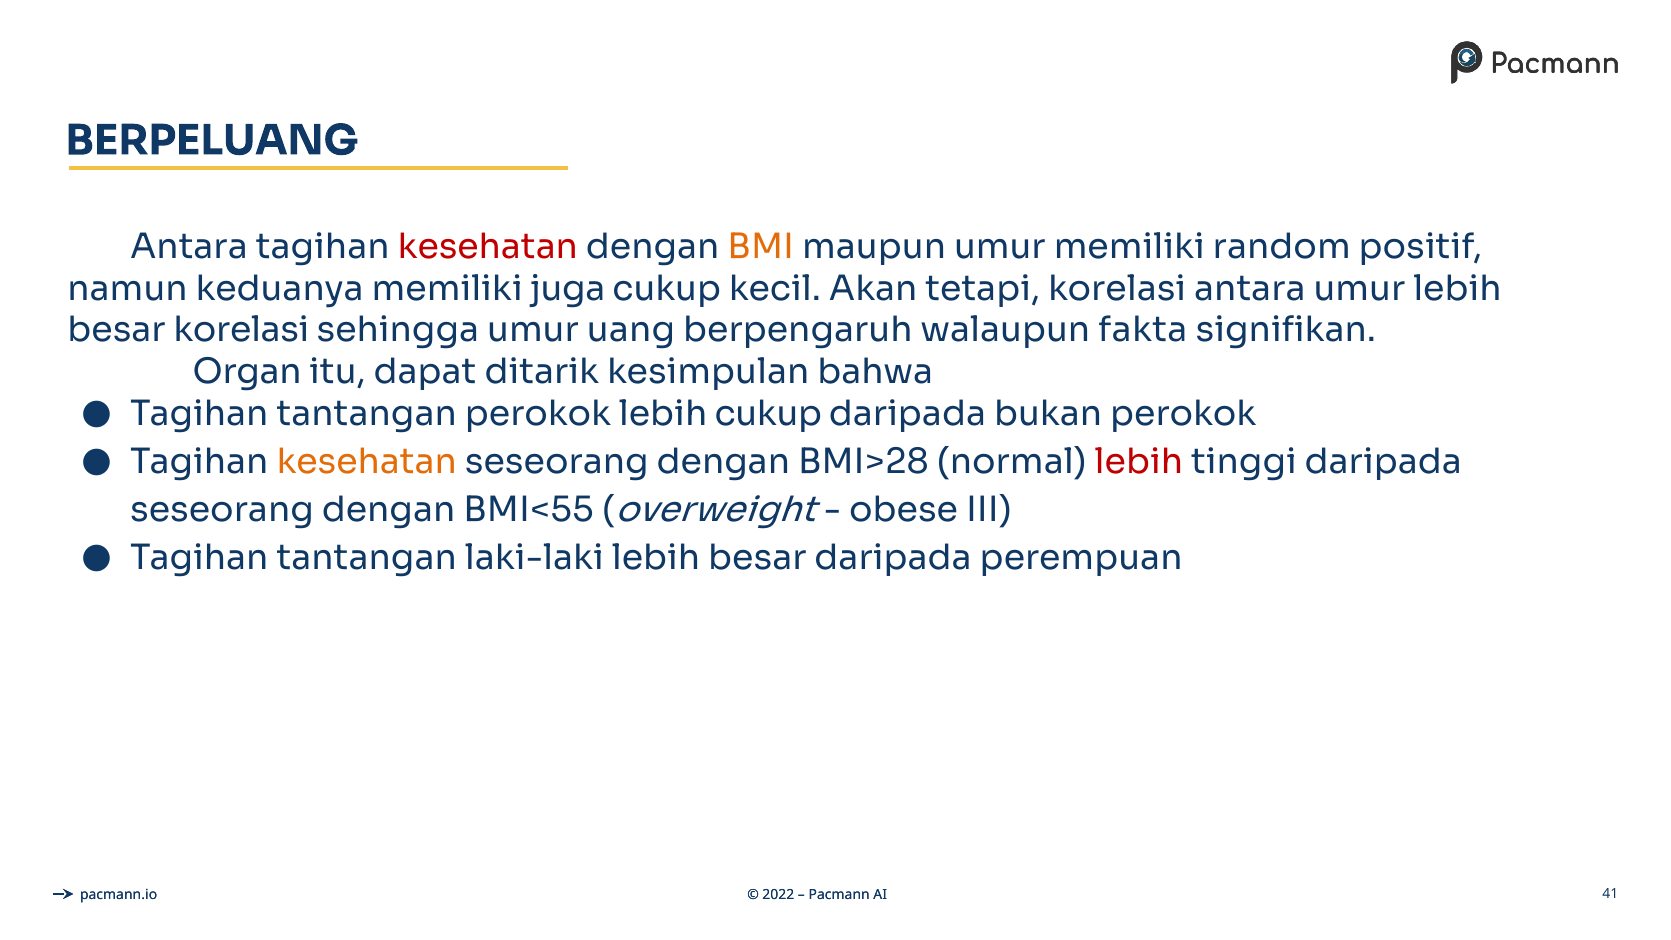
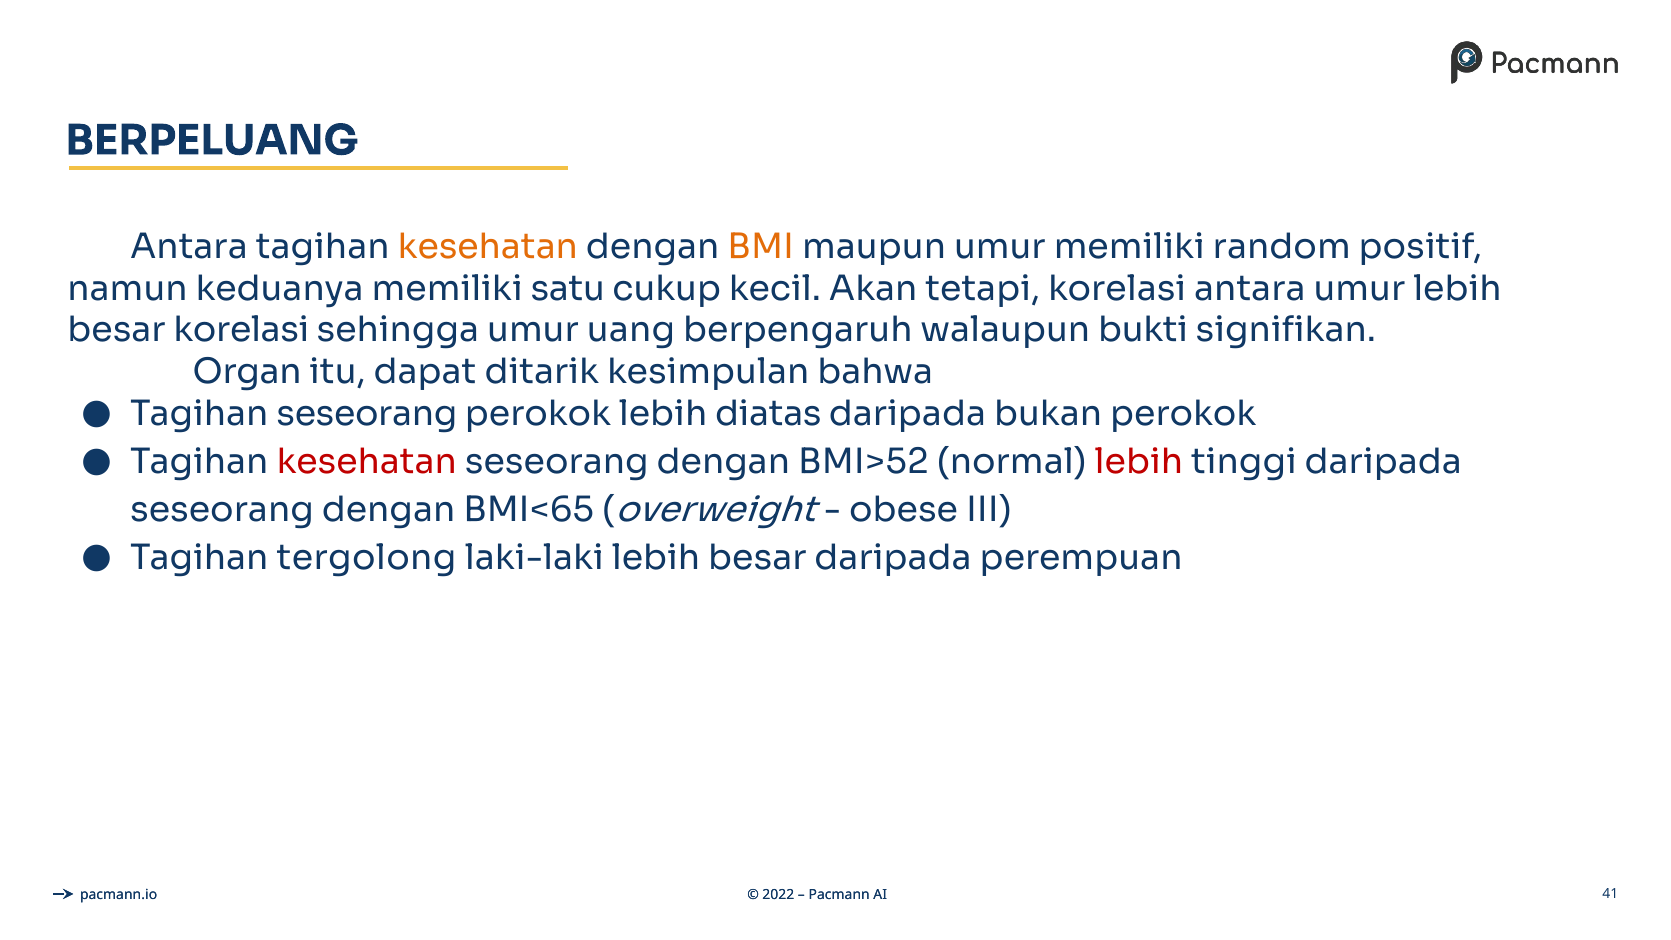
kesehatan at (488, 247) colour: red -> orange
juga: juga -> satu
fakta: fakta -> bukti
tantangan at (367, 414): tantangan -> seseorang
lebih cukup: cukup -> diatas
kesehatan at (367, 462) colour: orange -> red
BMI>28: BMI>28 -> BMI>52
BMI<55: BMI<55 -> BMI<65
tantangan at (367, 558): tantangan -> tergolong
